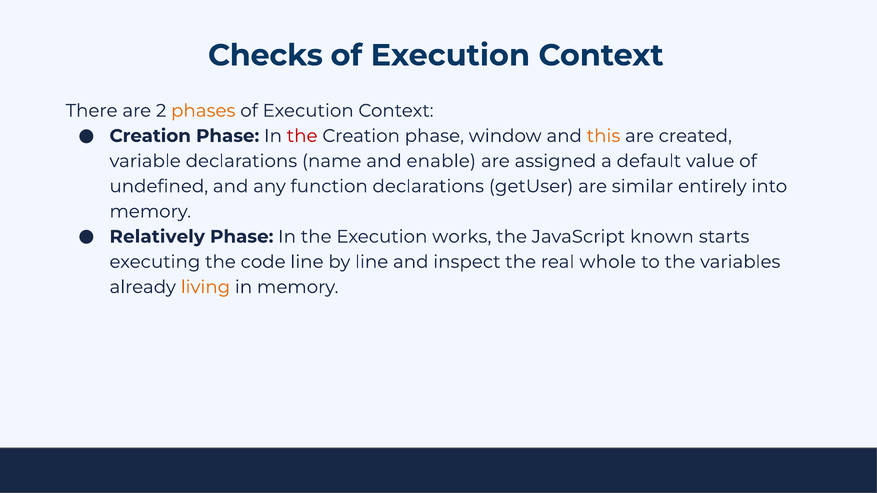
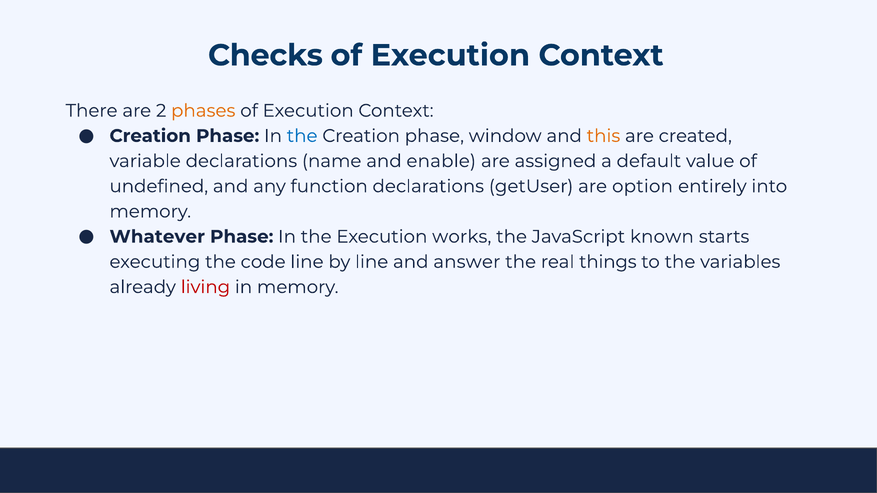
the at (302, 136) colour: red -> blue
similar: similar -> option
Relatively: Relatively -> Whatever
inspect: inspect -> answer
whole: whole -> things
living colour: orange -> red
